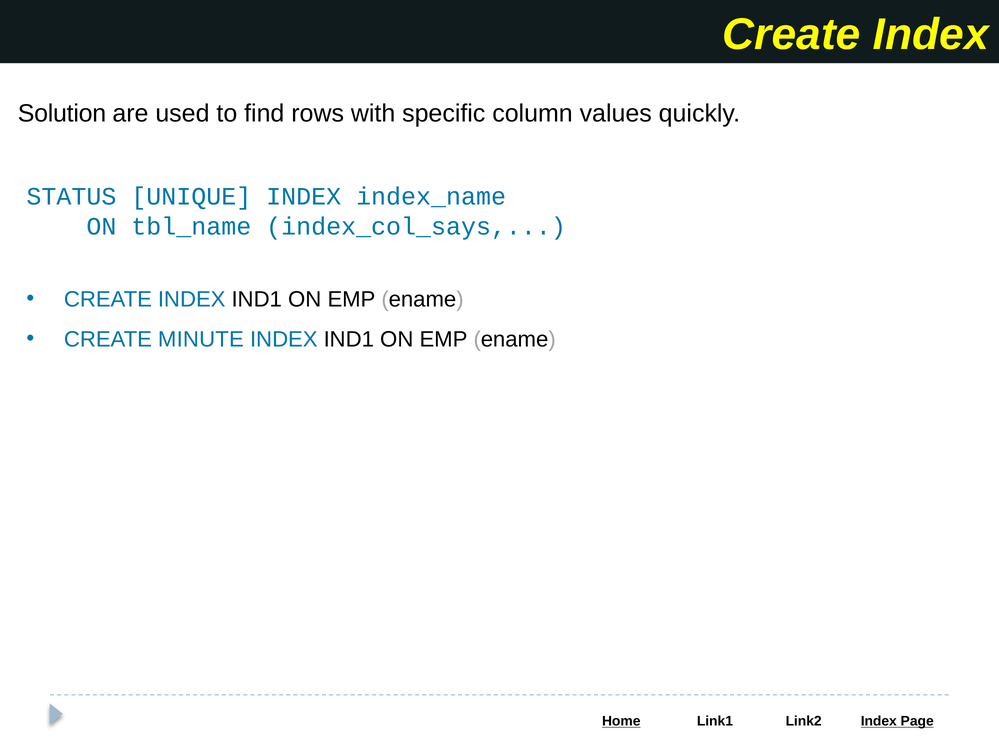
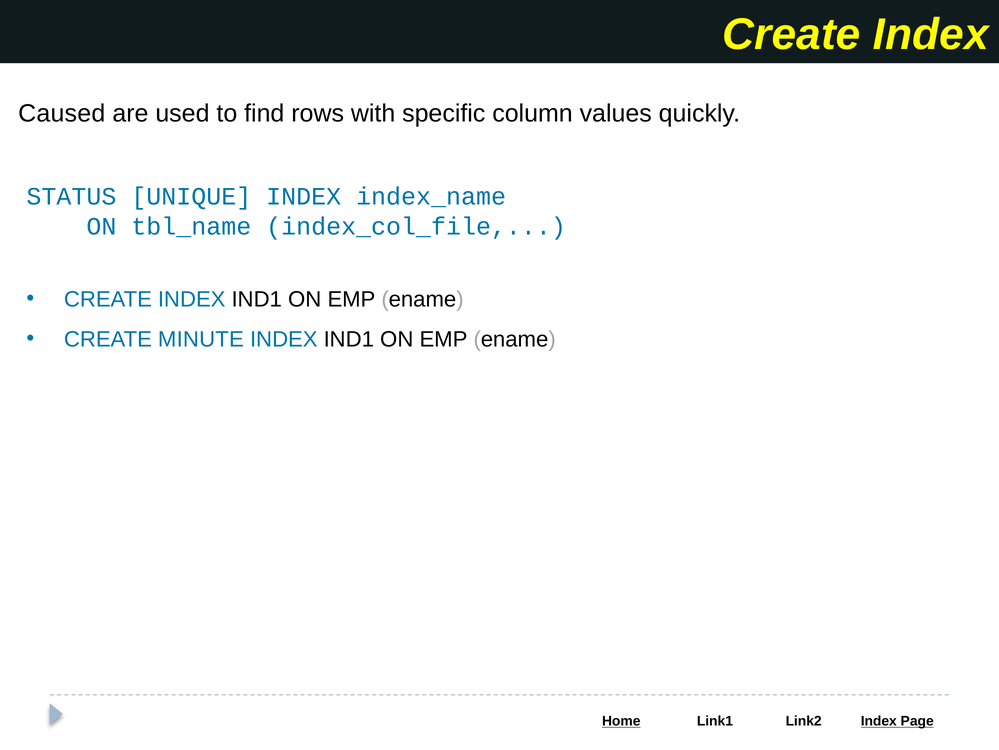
Solution: Solution -> Caused
index_col_says: index_col_says -> index_col_file
